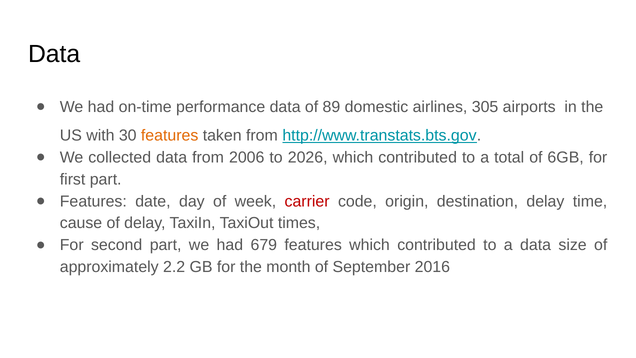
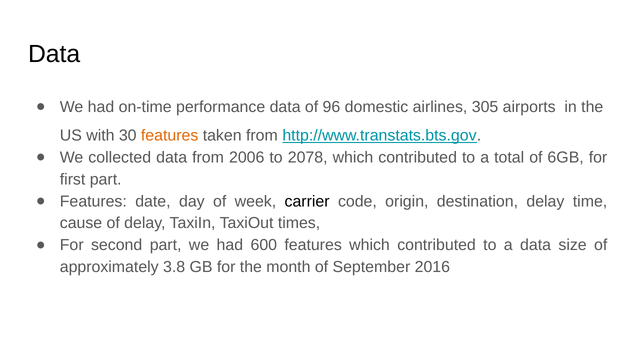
89: 89 -> 96
2026: 2026 -> 2078
carrier colour: red -> black
679: 679 -> 600
2.2: 2.2 -> 3.8
